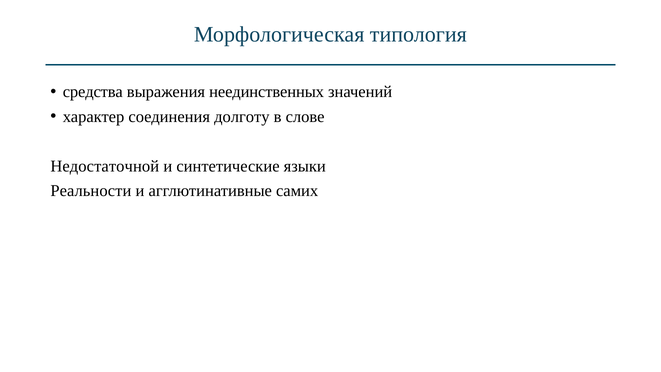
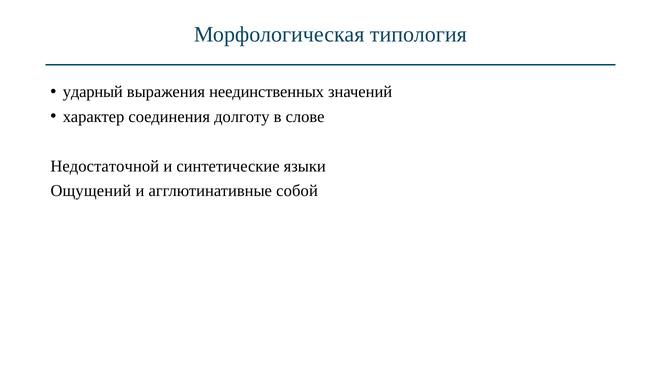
средства: средства -> ударный
Реальности: Реальности -> Ощущений
самих: самих -> собой
